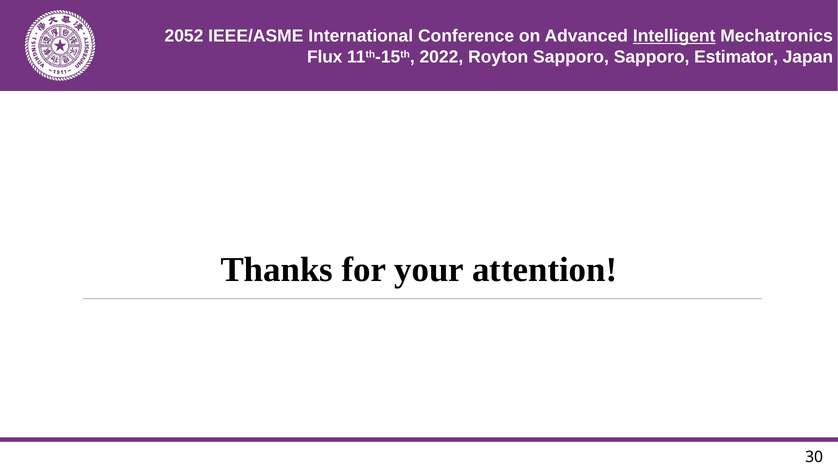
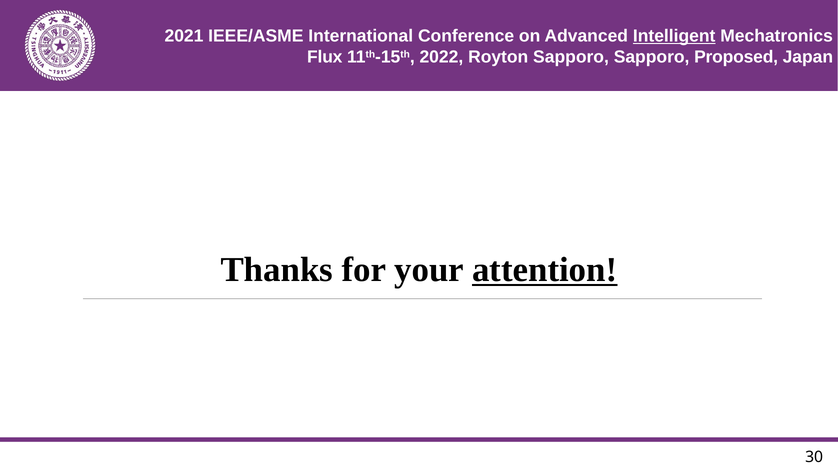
2052: 2052 -> 2021
Estimator: Estimator -> Proposed
attention underline: none -> present
